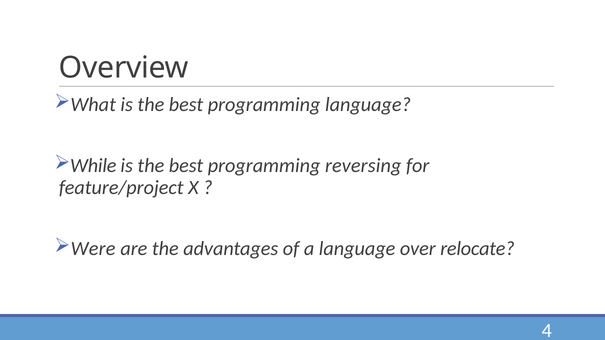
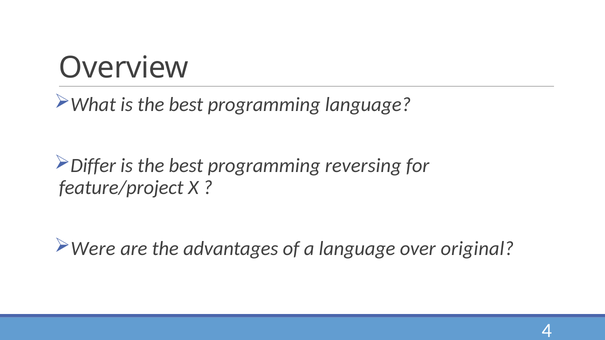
While: While -> Differ
relocate: relocate -> original
